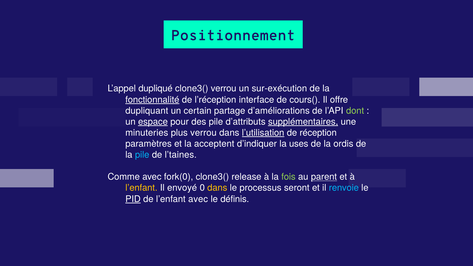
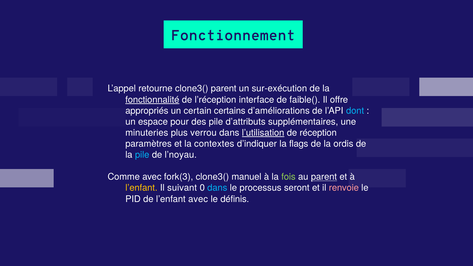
Positionnement: Positionnement -> Fonctionnement
dupliqué: dupliqué -> retourne
clone3( verrou: verrou -> parent
cours(: cours( -> faible(
dupliquant: dupliquant -> appropriés
partage: partage -> certains
dont colour: light green -> light blue
espace underline: present -> none
supplémentaires underline: present -> none
acceptent: acceptent -> contextes
uses: uses -> flags
l’taines: l’taines -> l’noyau
fork(0: fork(0 -> fork(3
release: release -> manuel
envoyé: envoyé -> suivant
dans at (217, 188) colour: yellow -> light blue
renvoie colour: light blue -> pink
PID underline: present -> none
